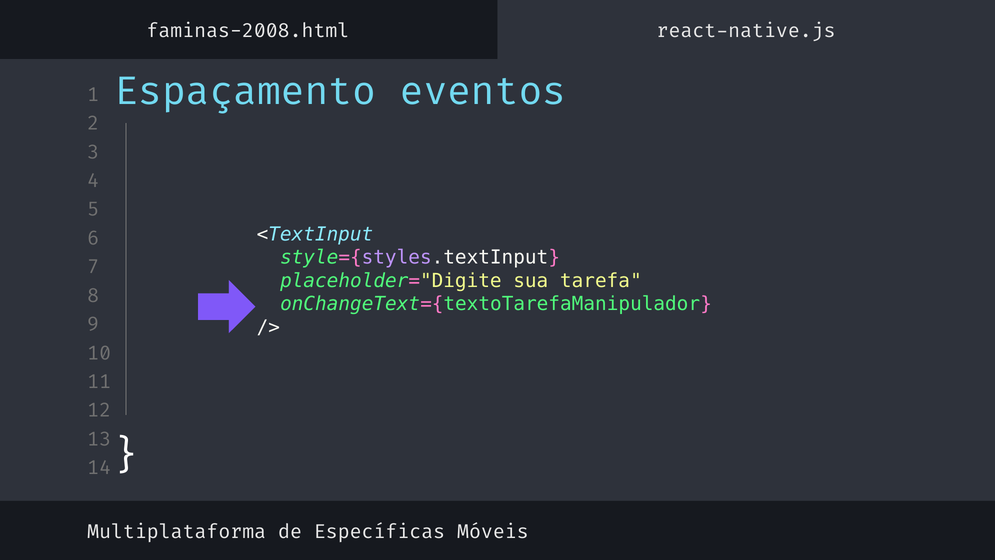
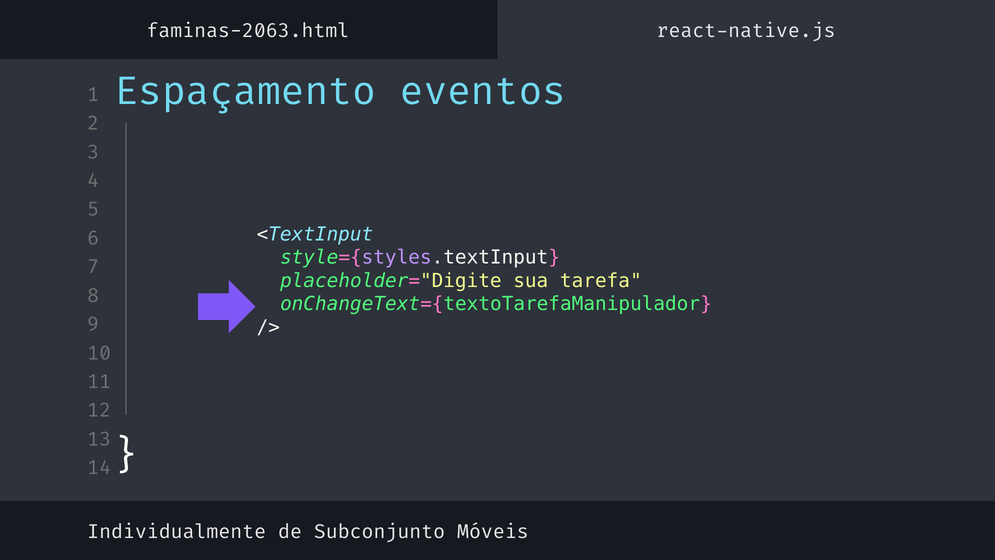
faminas-2008.html: faminas-2008.html -> faminas-2063.html
Multiplataforma: Multiplataforma -> Individualmente
Específicas: Específicas -> Subconjunto
